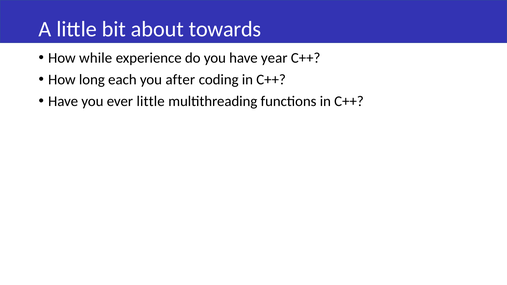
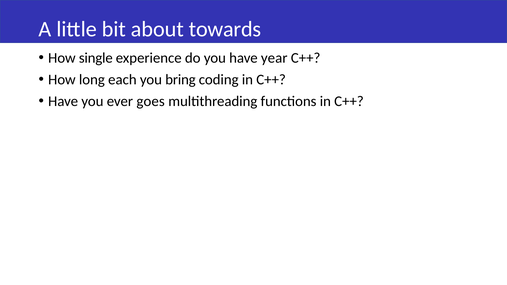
while: while -> single
after: after -> bring
ever little: little -> goes
